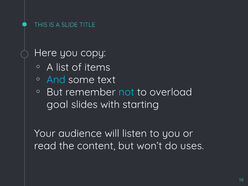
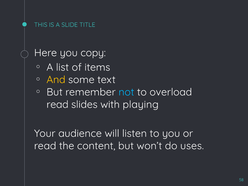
And colour: light blue -> yellow
goal at (57, 104): goal -> read
starting: starting -> playing
